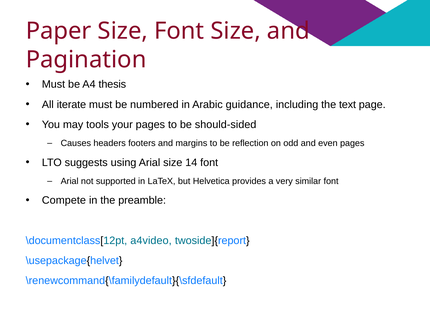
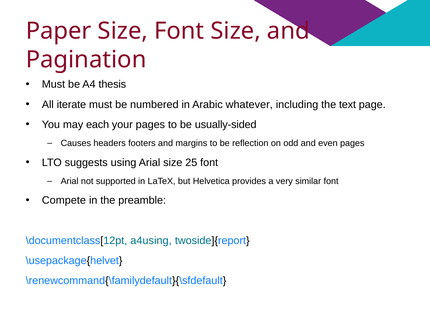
guidance: guidance -> whatever
tools: tools -> each
should-sided: should-sided -> usually-sided
14: 14 -> 25
a4video: a4video -> a4using
